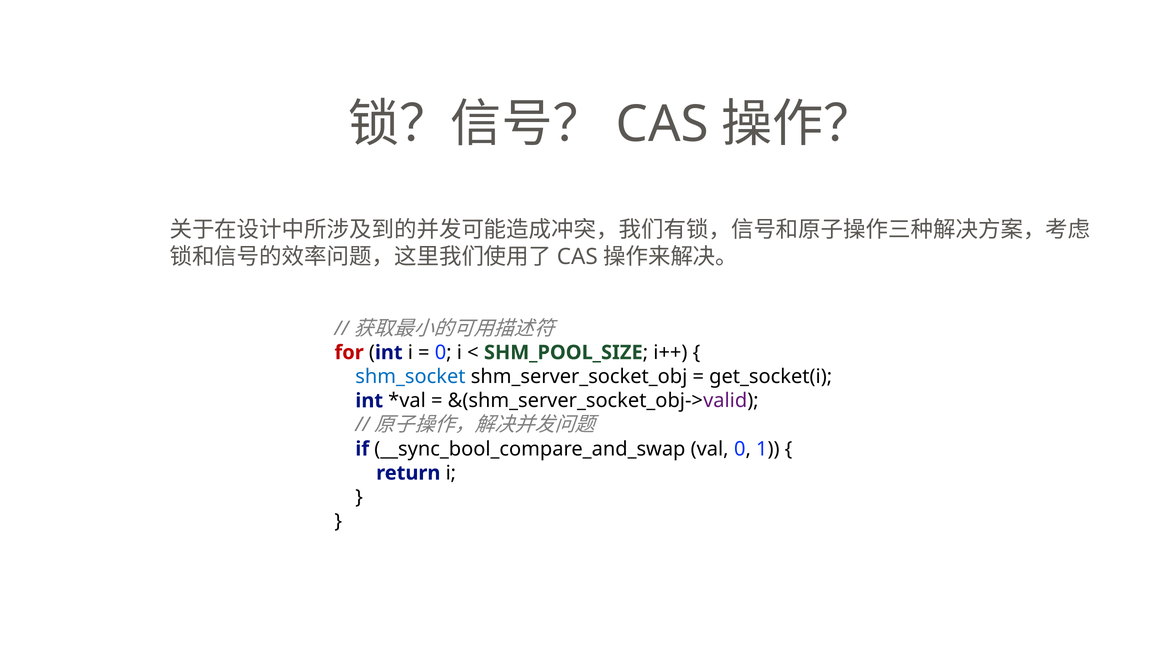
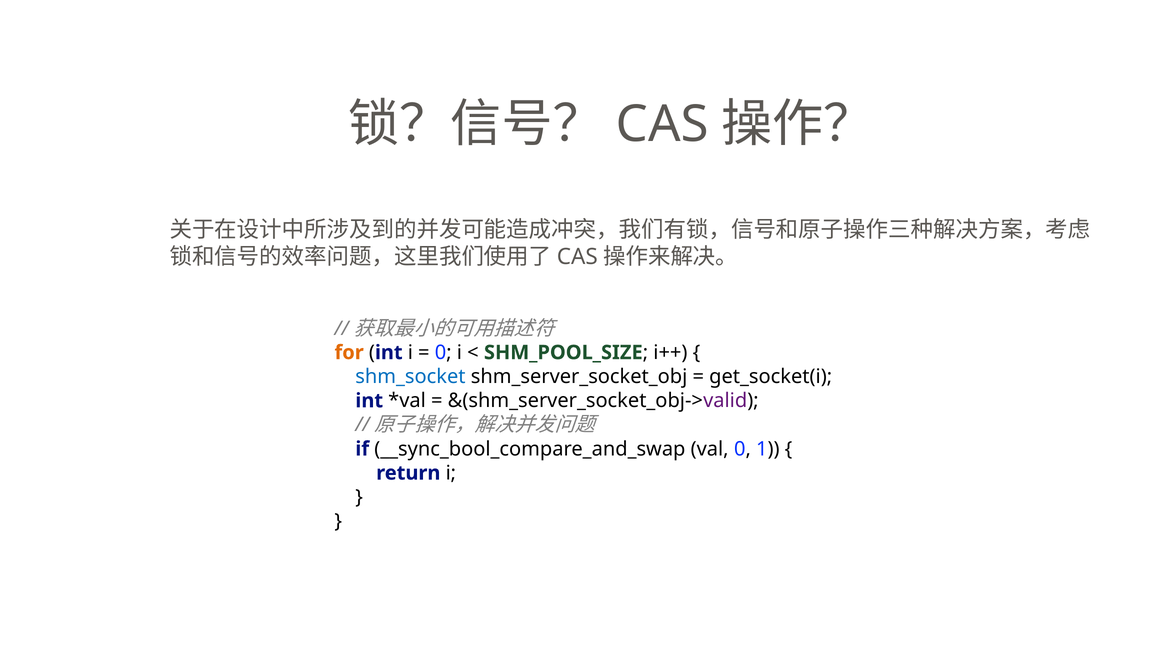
for colour: red -> orange
